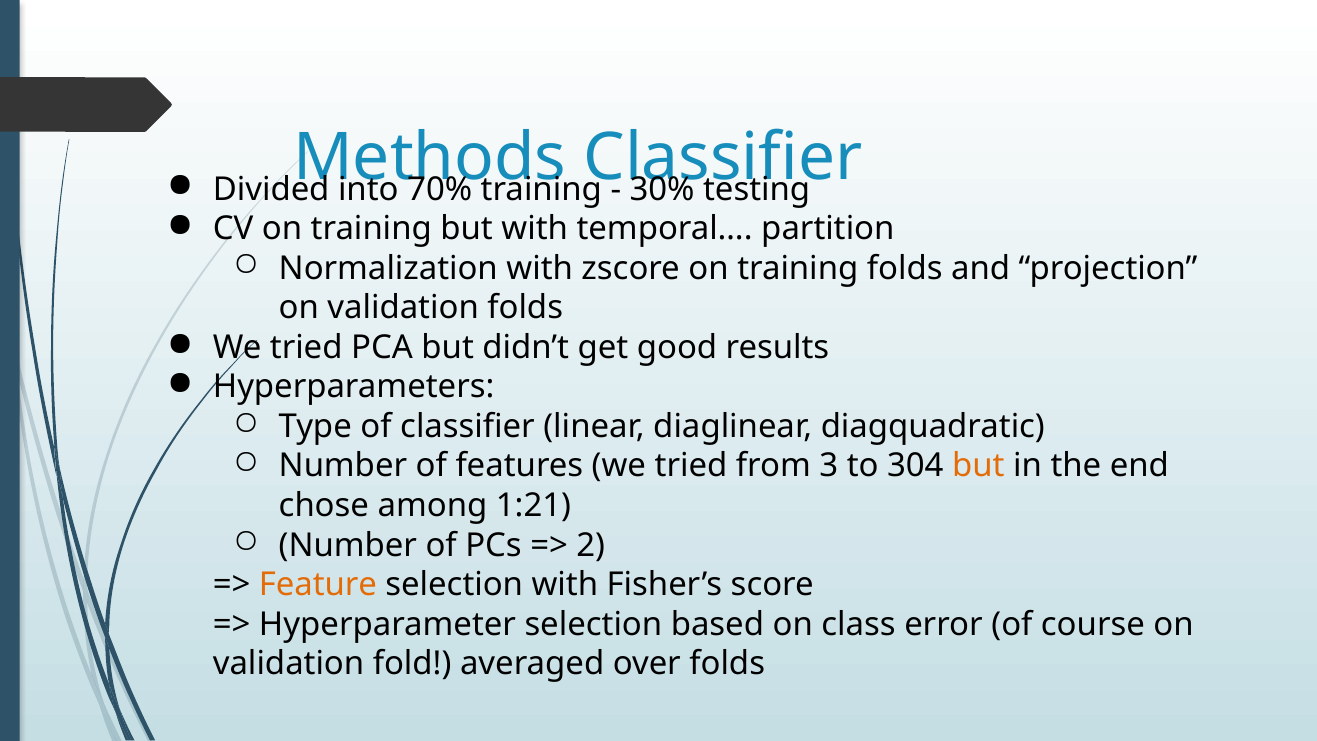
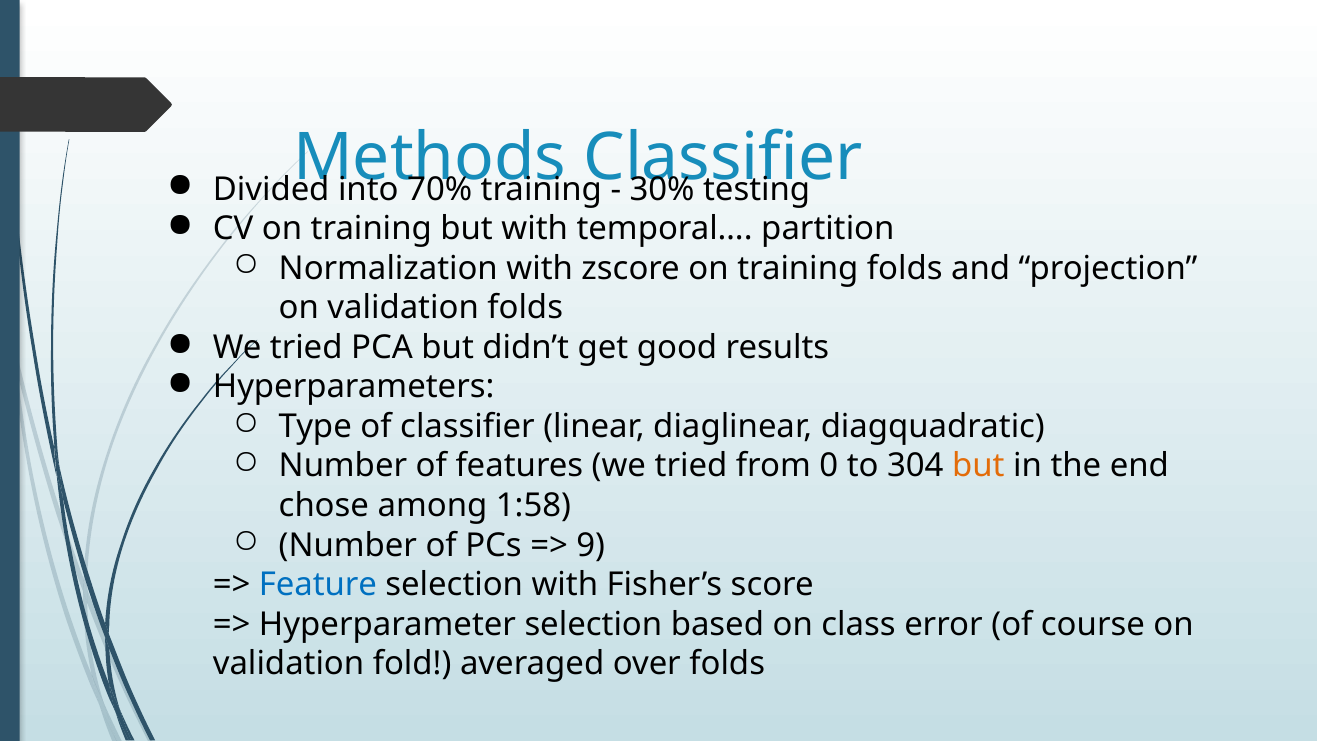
3: 3 -> 0
1:21: 1:21 -> 1:58
2: 2 -> 9
Feature colour: orange -> blue
